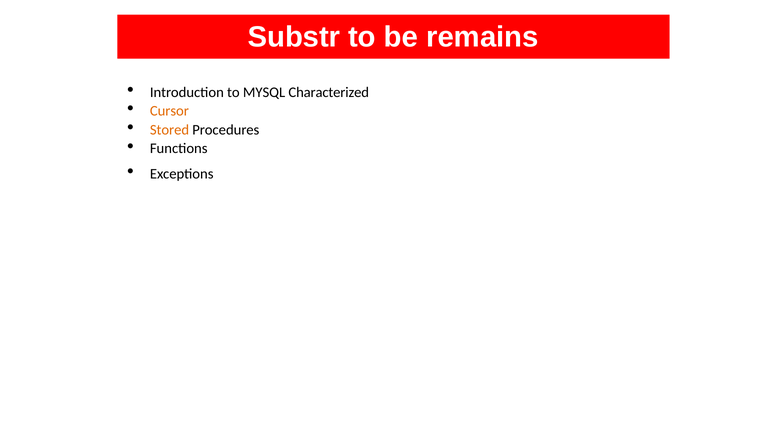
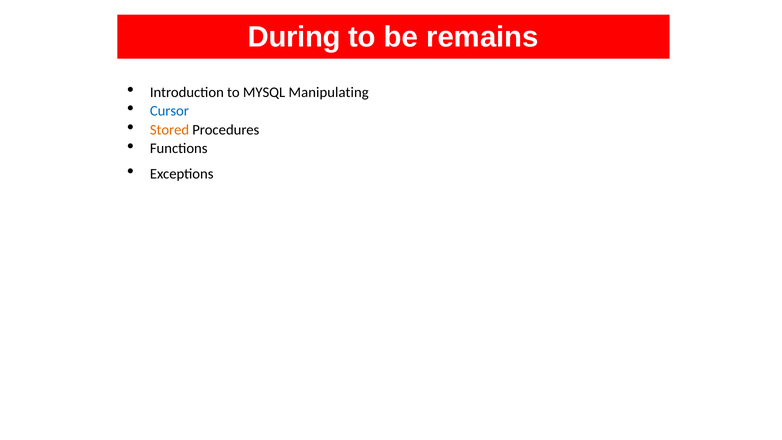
Substr: Substr -> During
Characterized: Characterized -> Manipulating
Cursor colour: orange -> blue
